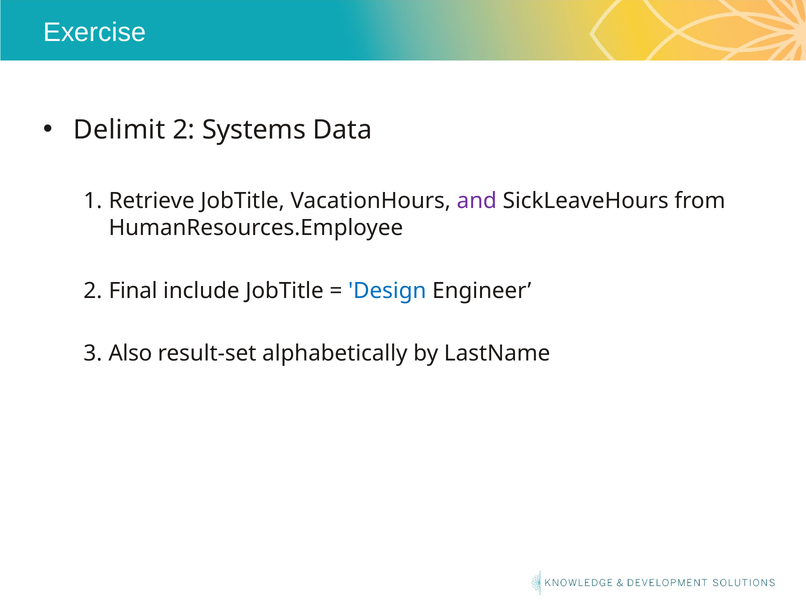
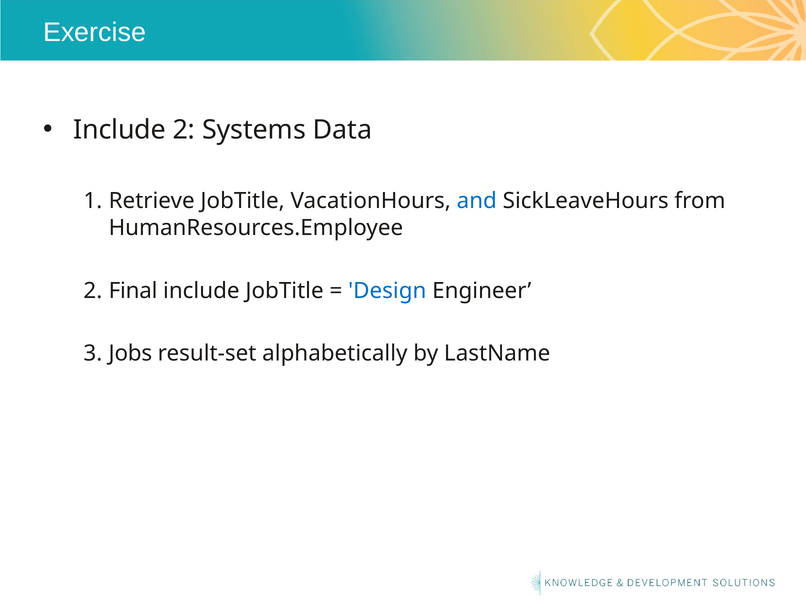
Delimit at (119, 130): Delimit -> Include
and colour: purple -> blue
Also: Also -> Jobs
